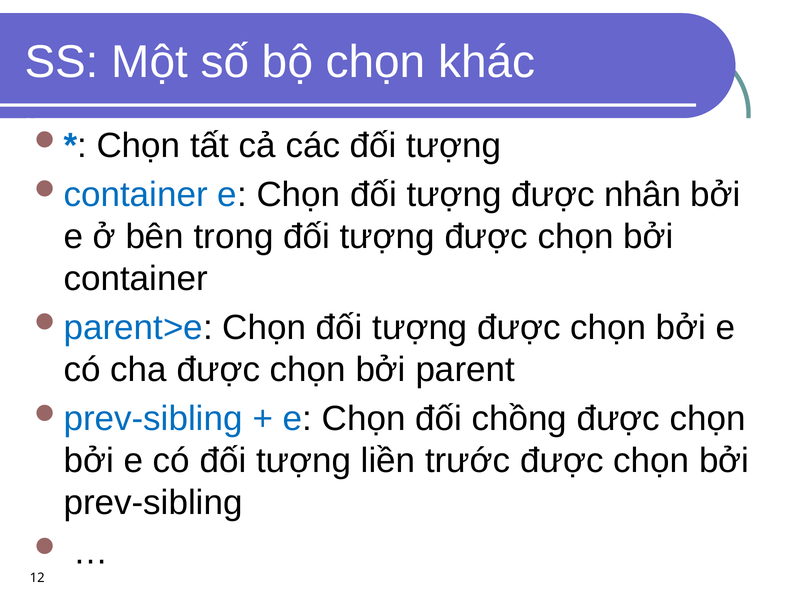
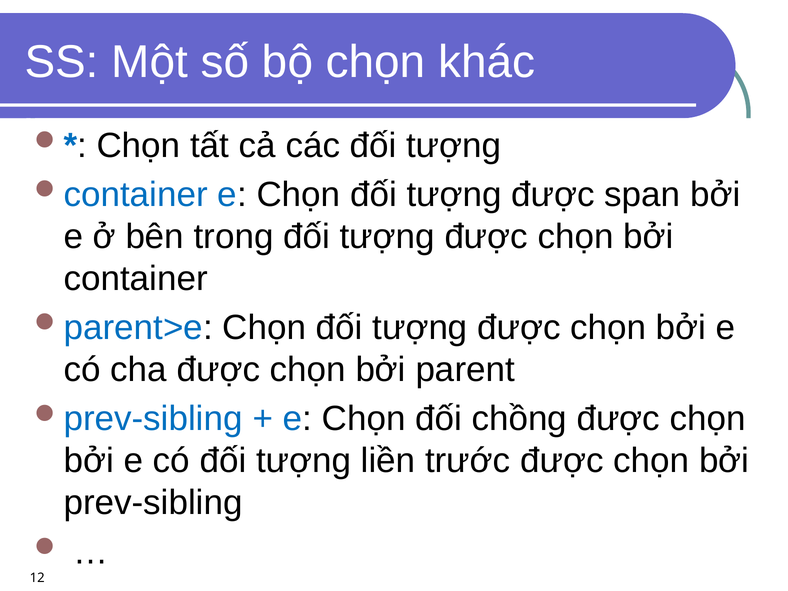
nhân: nhân -> span
